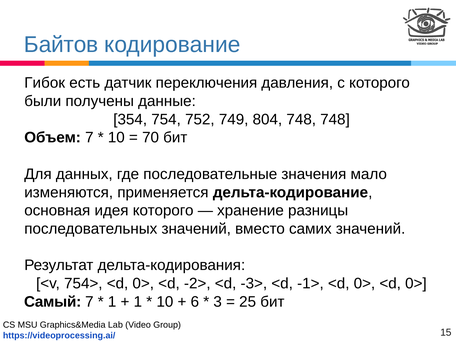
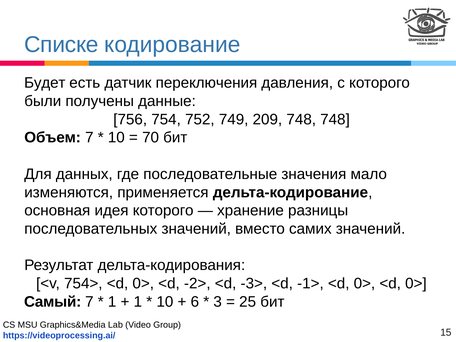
Байтов: Байтов -> Списке
Гибок: Гибок -> Будет
354: 354 -> 756
804: 804 -> 209
